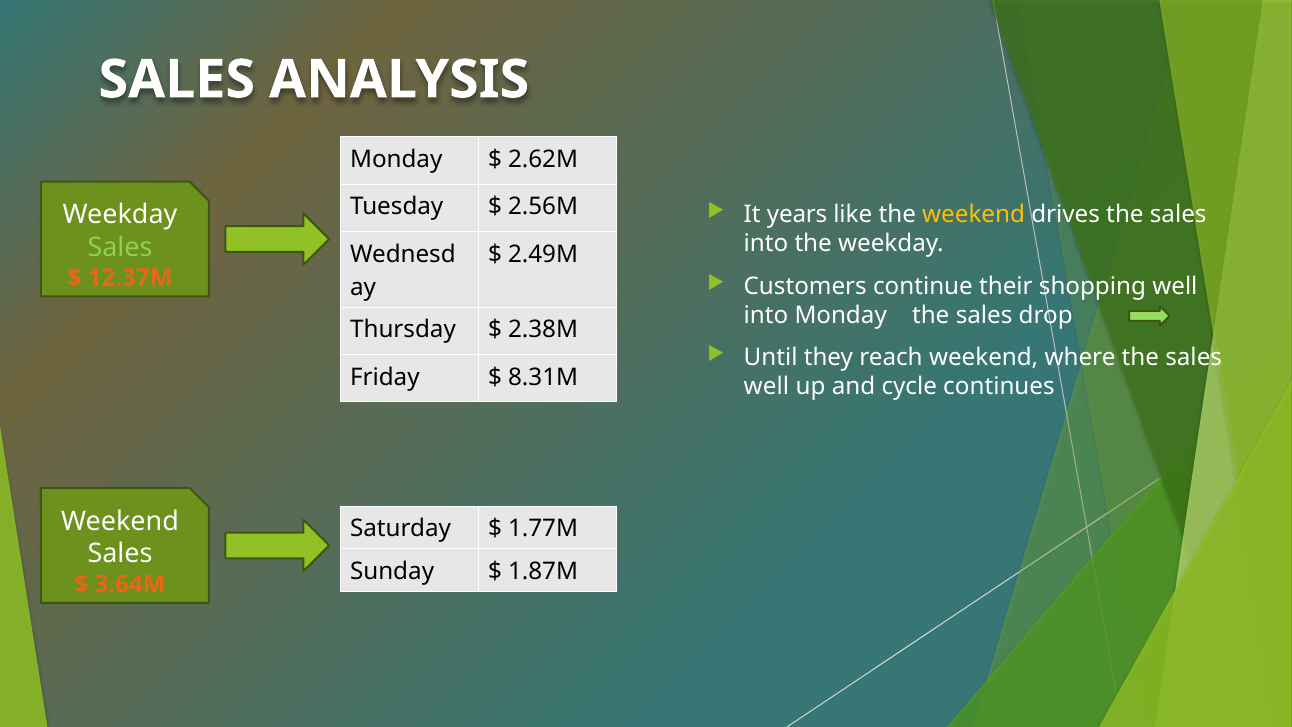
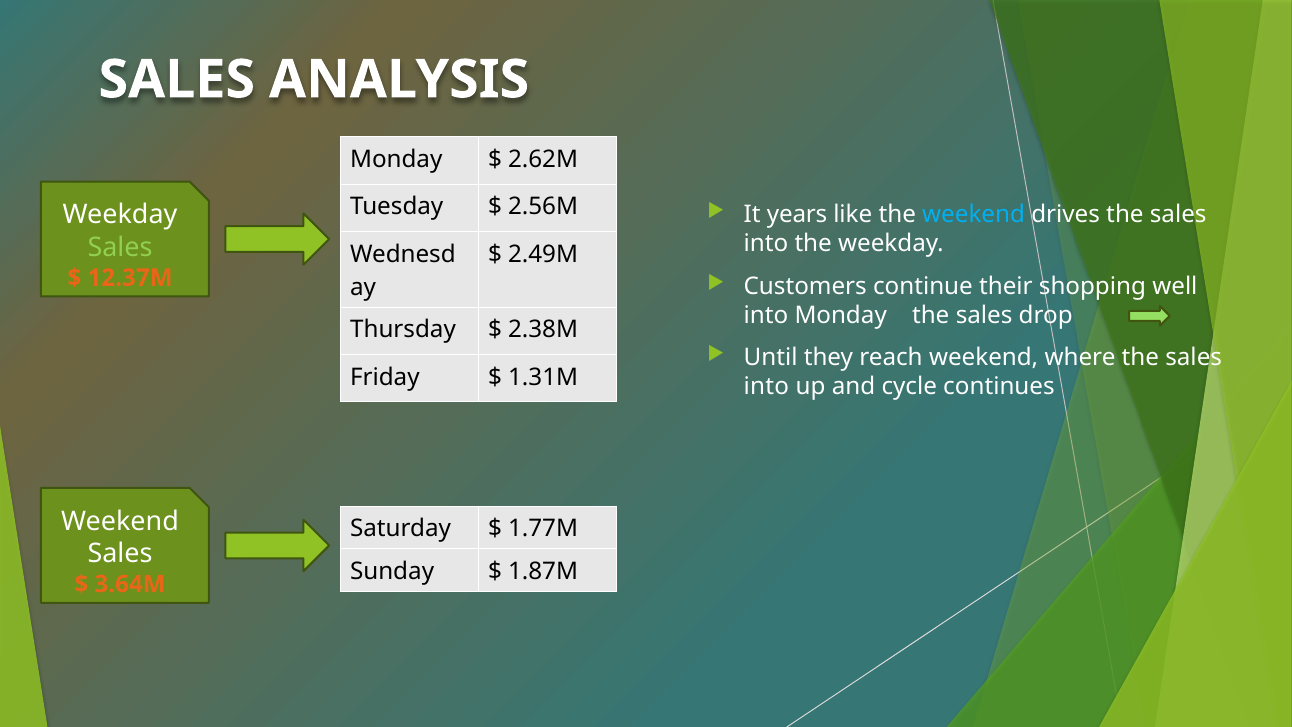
weekend at (974, 215) colour: yellow -> light blue
8.31M: 8.31M -> 1.31M
well at (766, 387): well -> into
